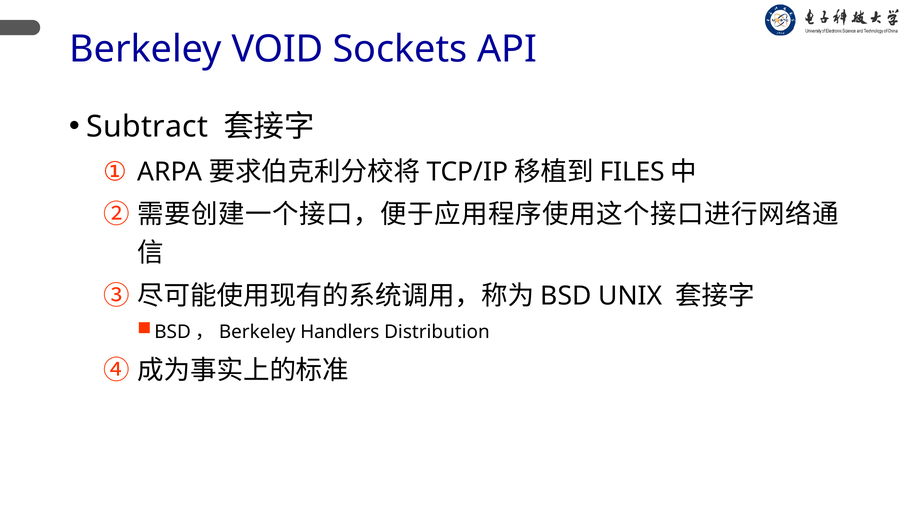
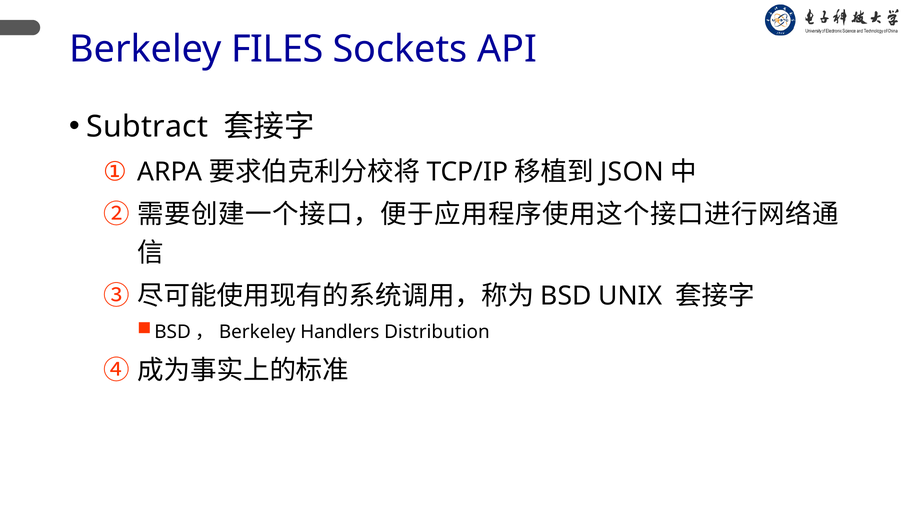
VOID: VOID -> FILES
FILES: FILES -> JSON
